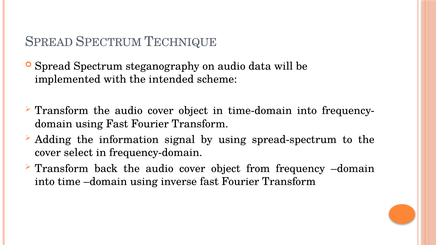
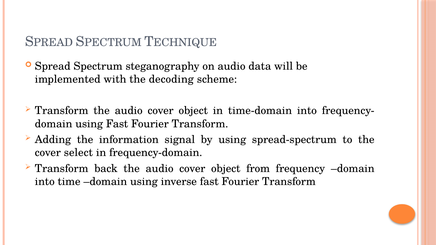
intended: intended -> decoding
